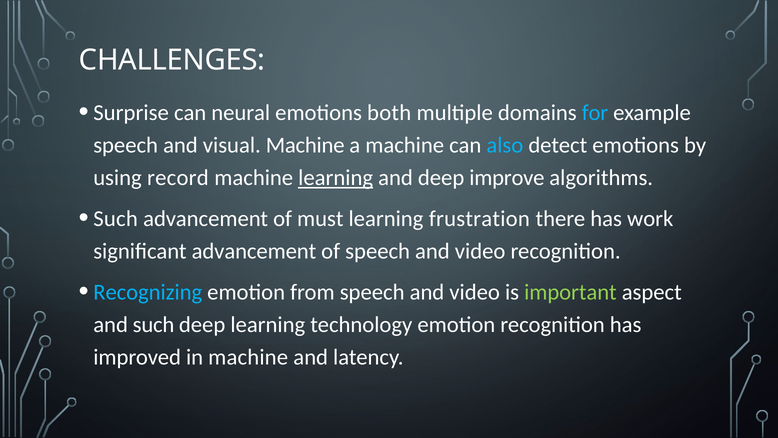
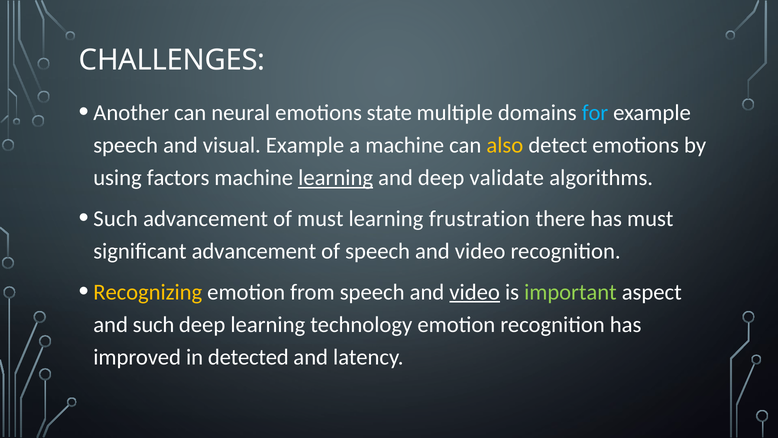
Surprise: Surprise -> Another
both: both -> state
visual Machine: Machine -> Example
also colour: light blue -> yellow
record: record -> factors
improve: improve -> validate
has work: work -> must
Recognizing colour: light blue -> yellow
video at (475, 292) underline: none -> present
in machine: machine -> detected
